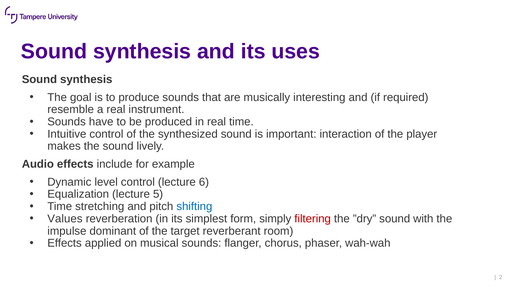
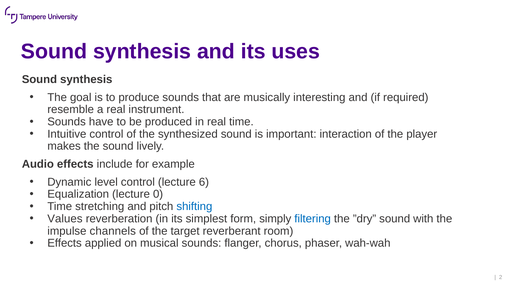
5: 5 -> 0
filtering colour: red -> blue
dominant: dominant -> channels
